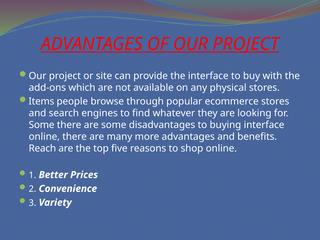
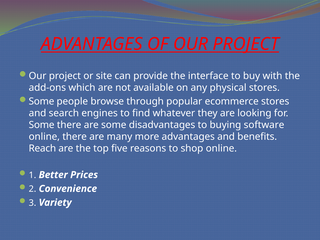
Items at (41, 101): Items -> Some
buying interface: interface -> software
